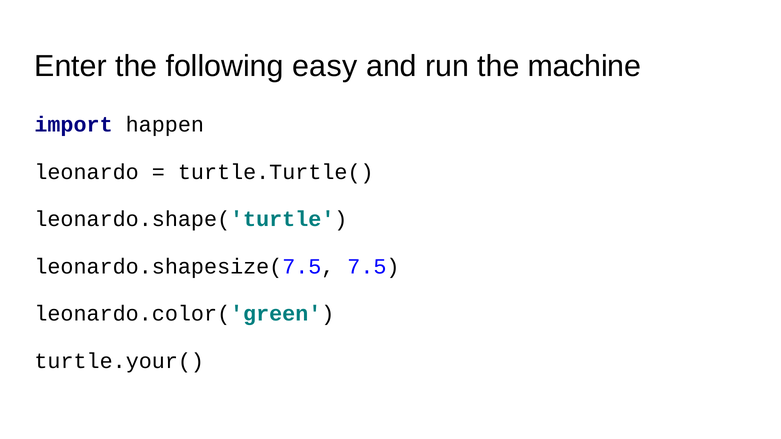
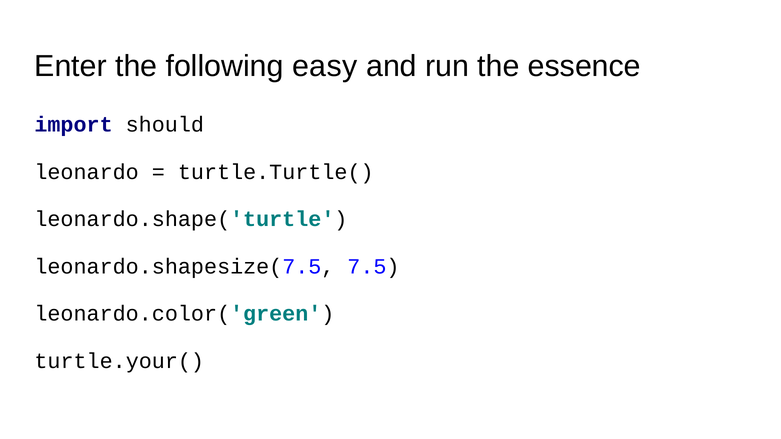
machine: machine -> essence
happen: happen -> should
